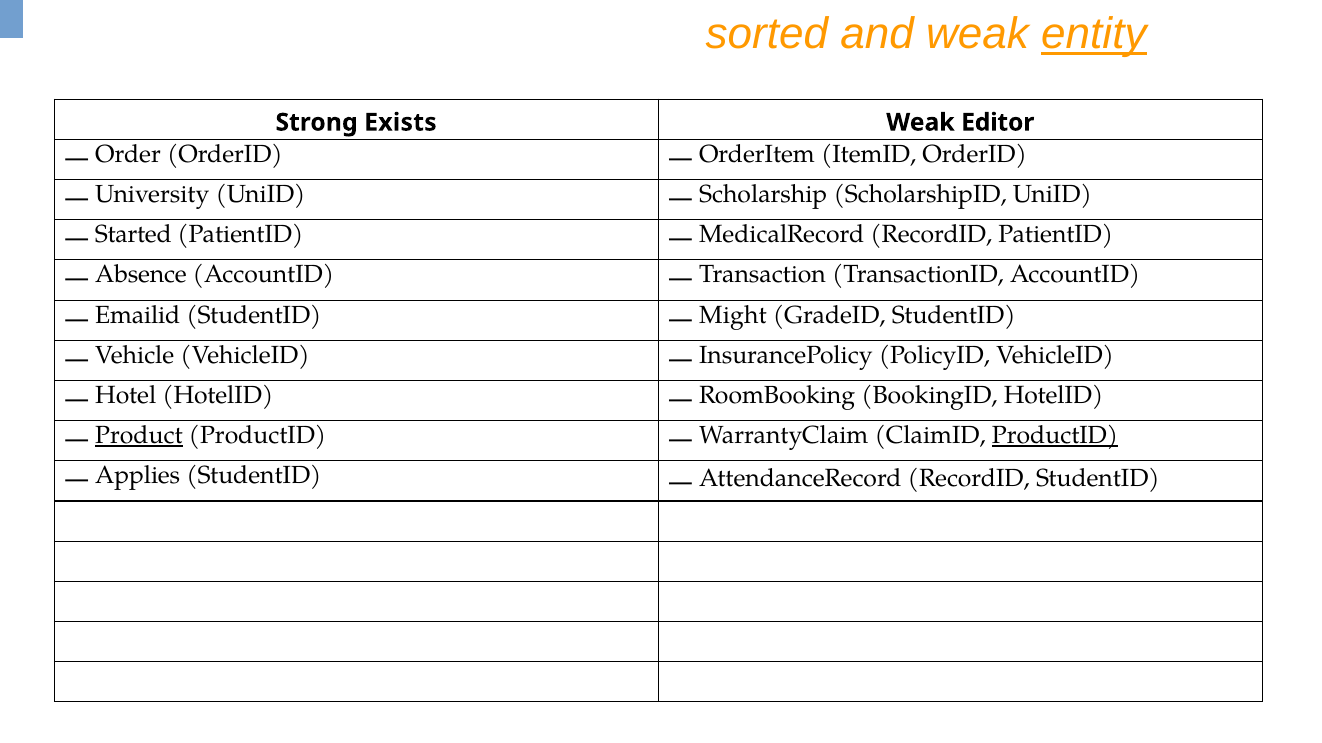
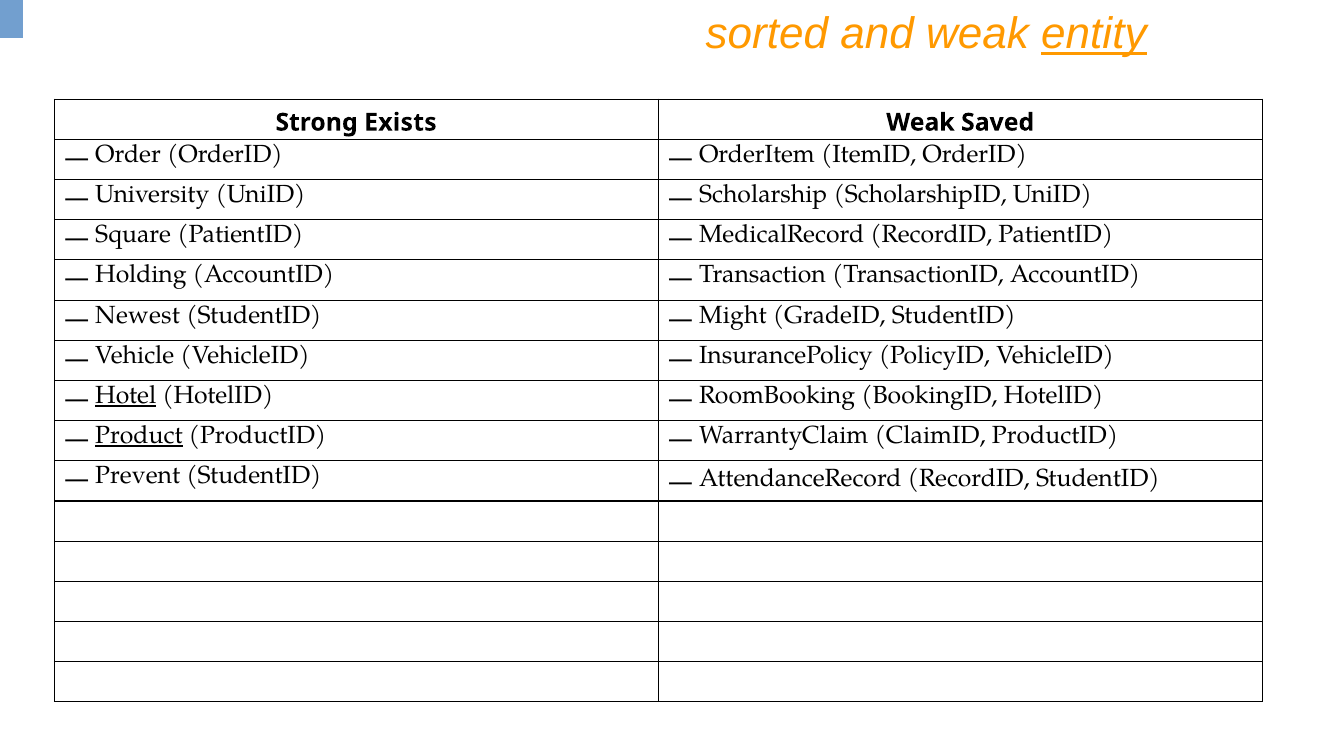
Editor: Editor -> Saved
Started: Started -> Square
Absence: Absence -> Holding
Emailid: Emailid -> Newest
Hotel underline: none -> present
ProductID at (1055, 436) underline: present -> none
Applies: Applies -> Prevent
